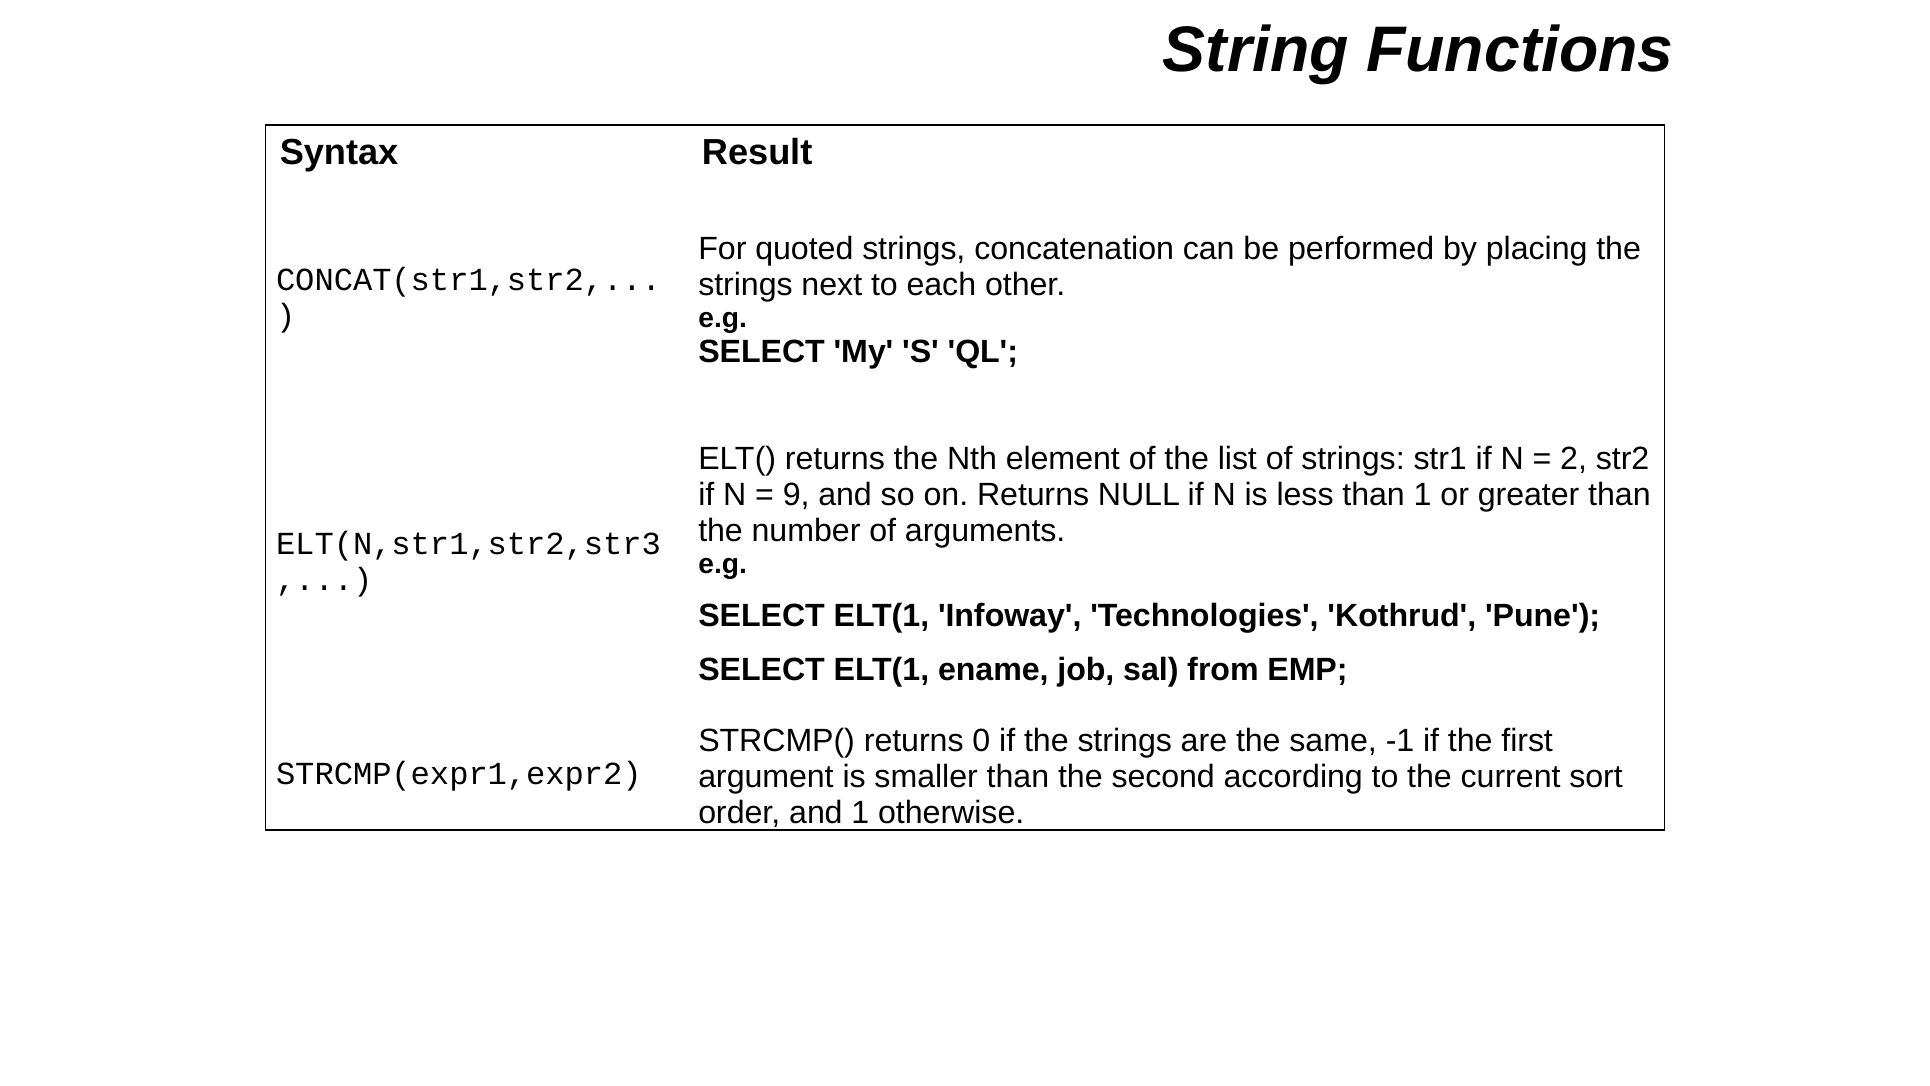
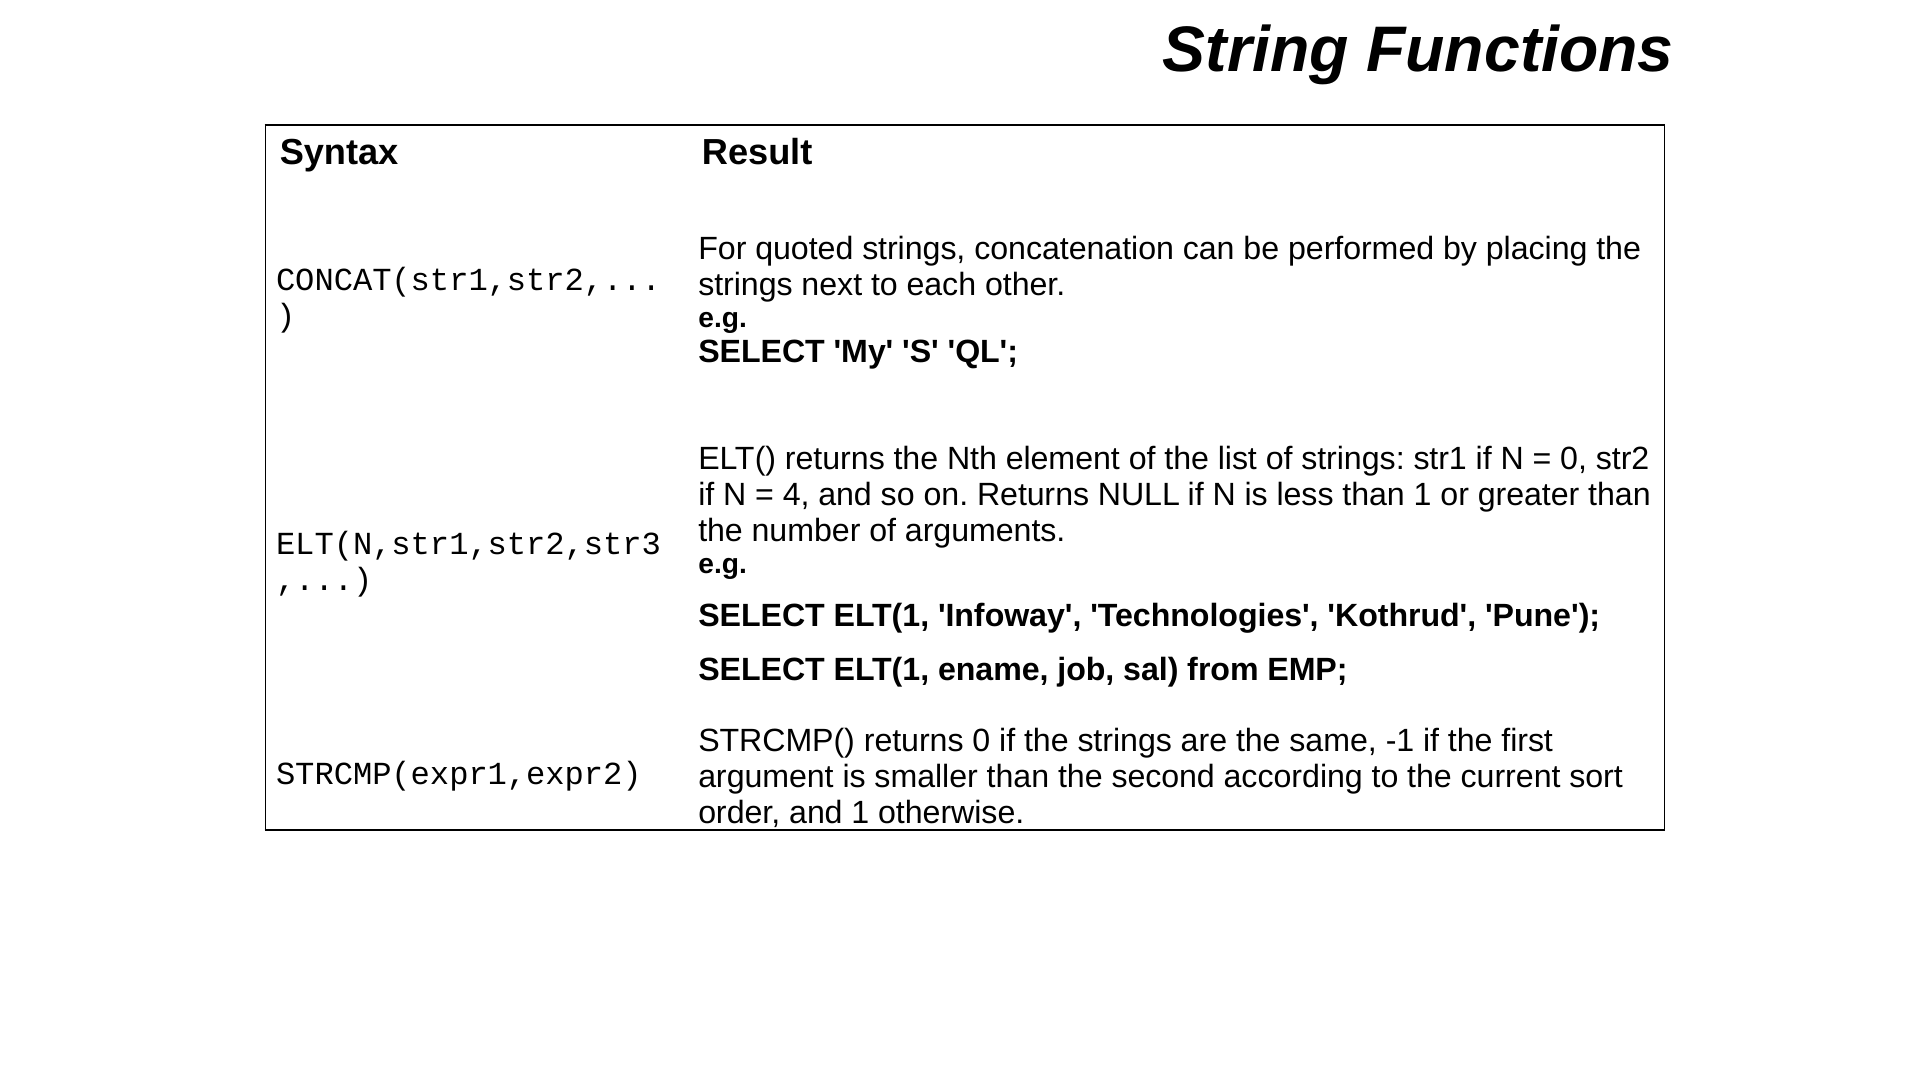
2 at (1574, 459): 2 -> 0
9: 9 -> 4
